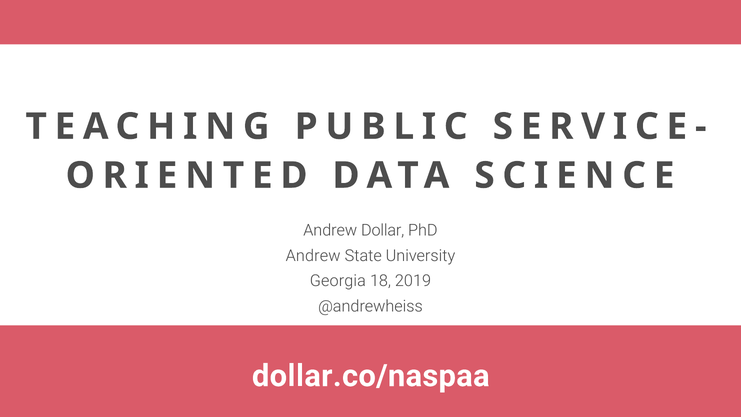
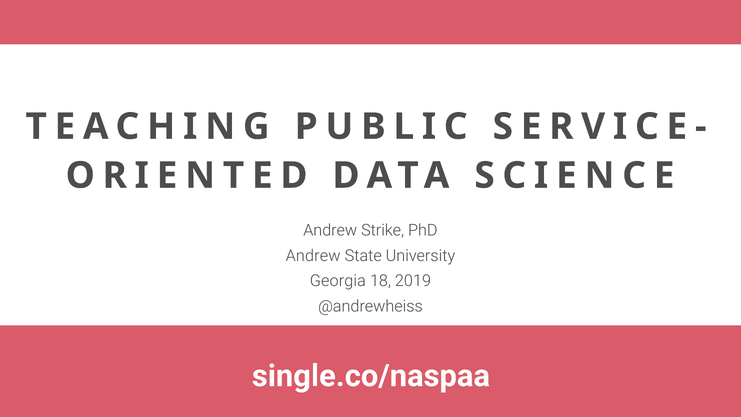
Dollar: Dollar -> Strike
dollar.co/naspaa: dollar.co/naspaa -> single.co/naspaa
